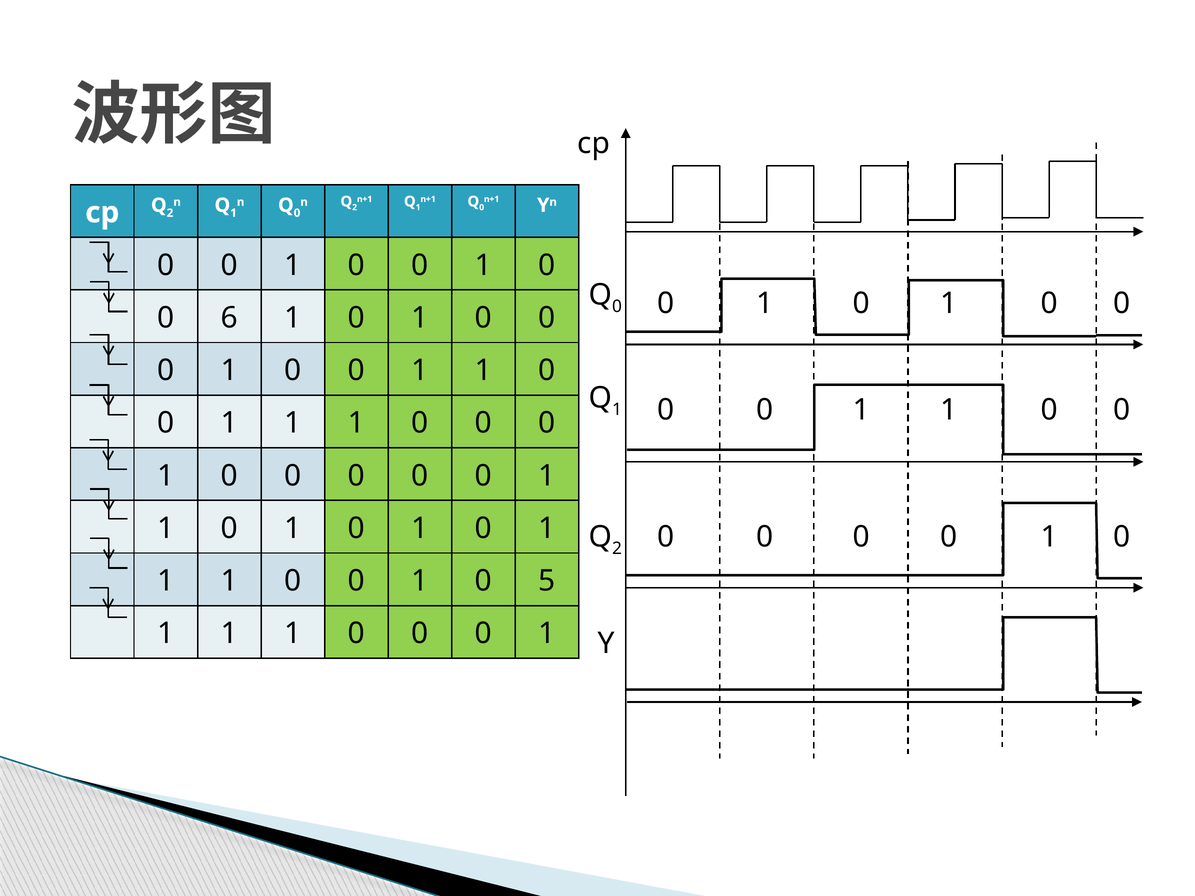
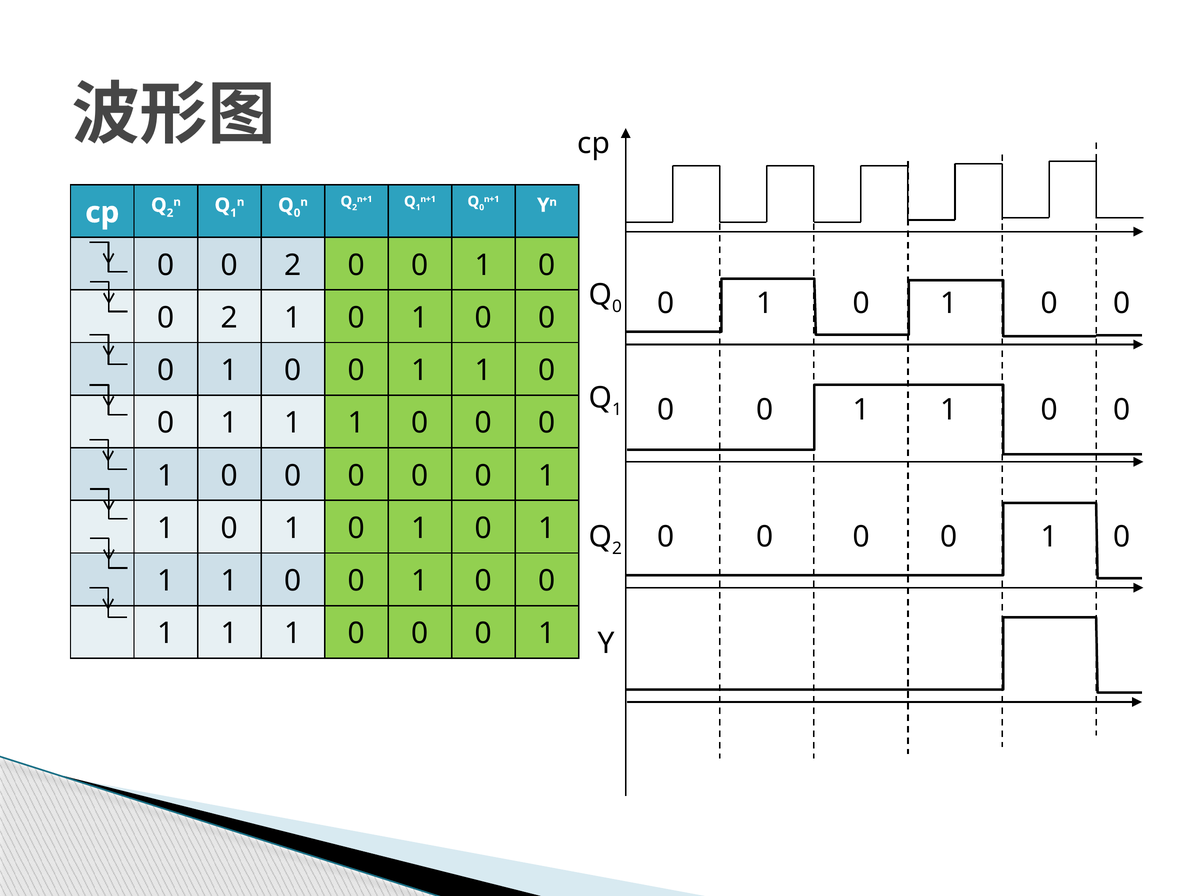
1 at (293, 265): 1 -> 2
6 at (229, 318): 6 -> 2
5 at (547, 581): 5 -> 0
